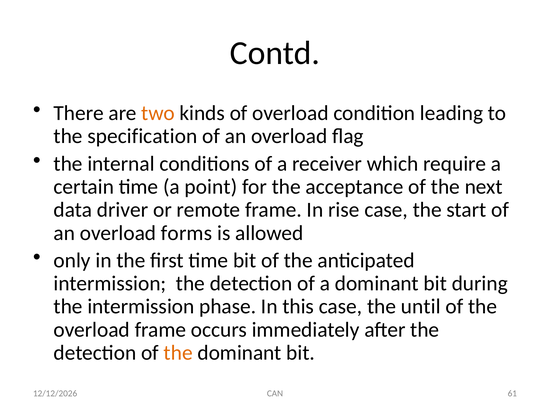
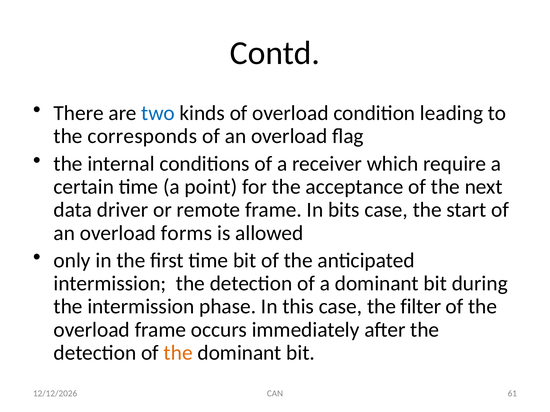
two colour: orange -> blue
specification: specification -> corresponds
rise: rise -> bits
until: until -> filter
